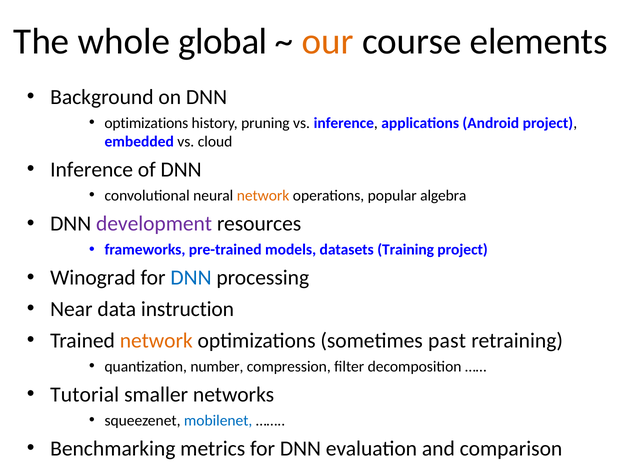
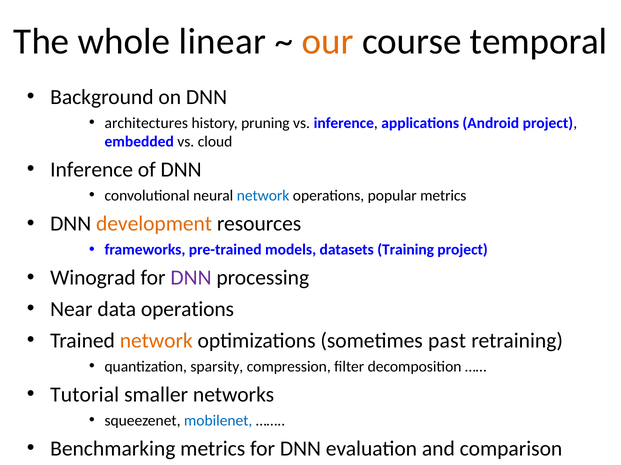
global: global -> linear
elements: elements -> temporal
optimizations at (146, 123): optimizations -> architectures
network at (263, 196) colour: orange -> blue
popular algebra: algebra -> metrics
development colour: purple -> orange
DNN at (191, 278) colour: blue -> purple
data instruction: instruction -> operations
number: number -> sparsity
